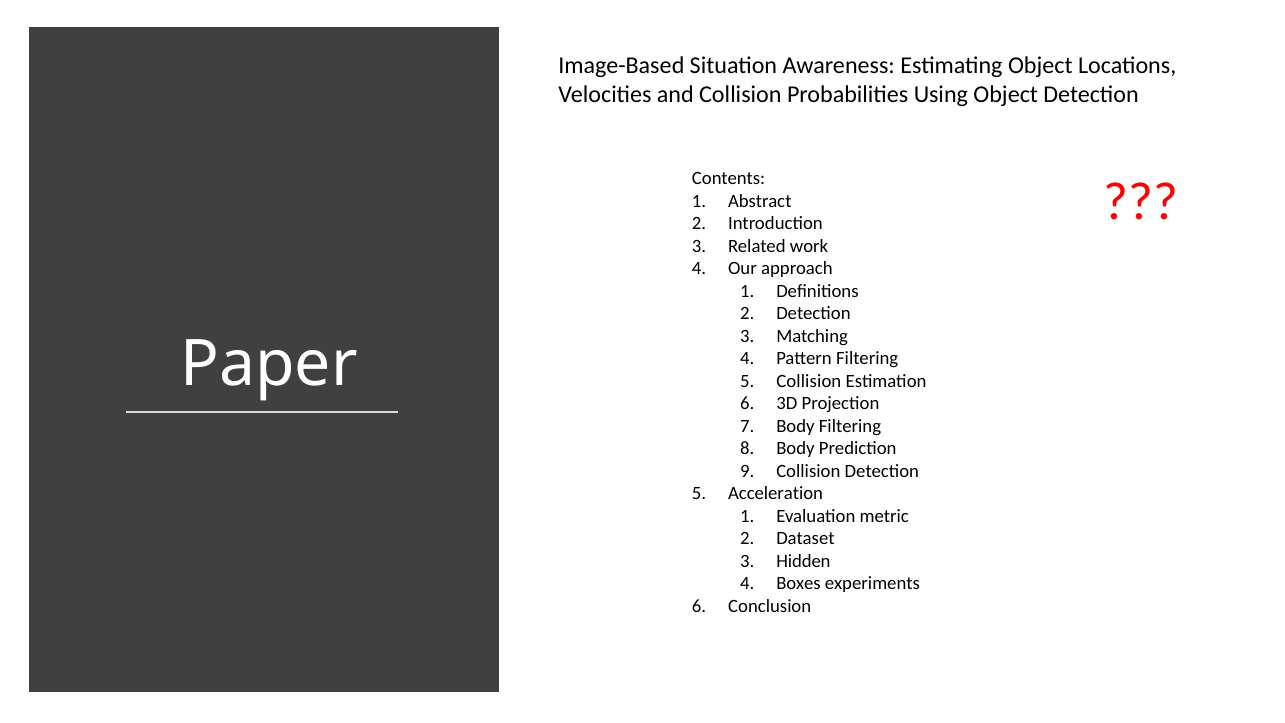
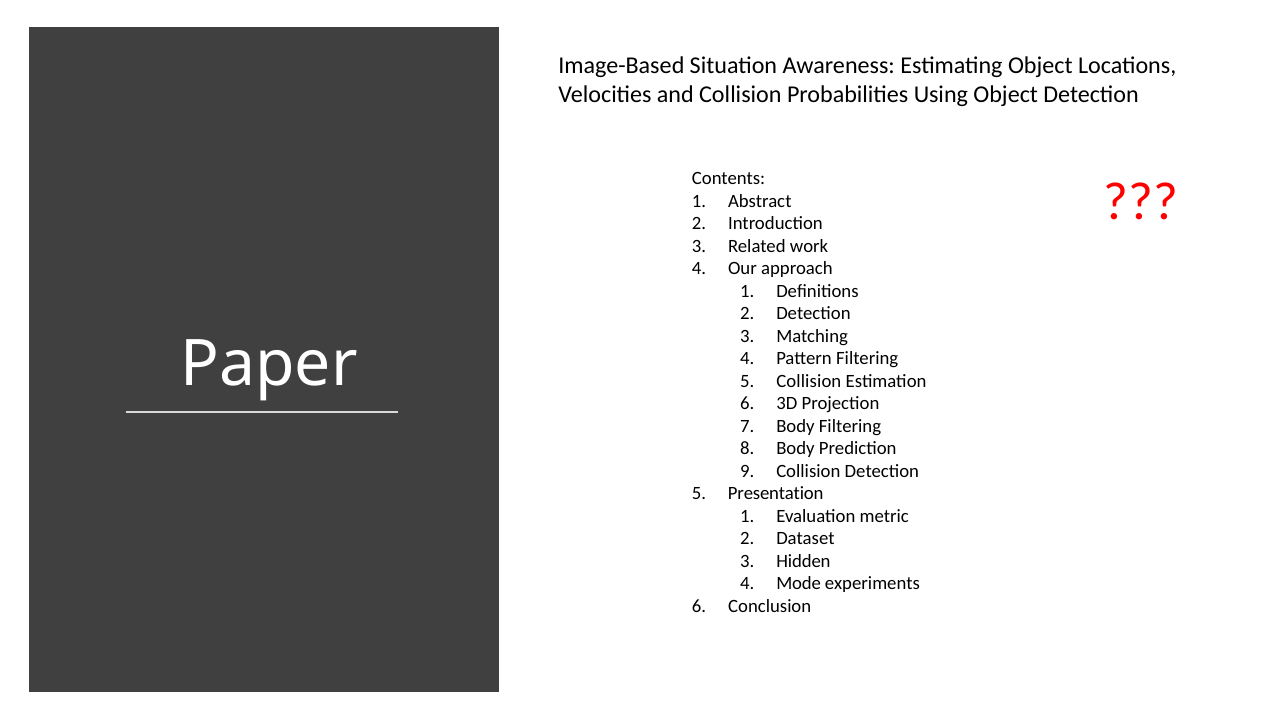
Acceleration: Acceleration -> Presentation
Boxes: Boxes -> Mode
